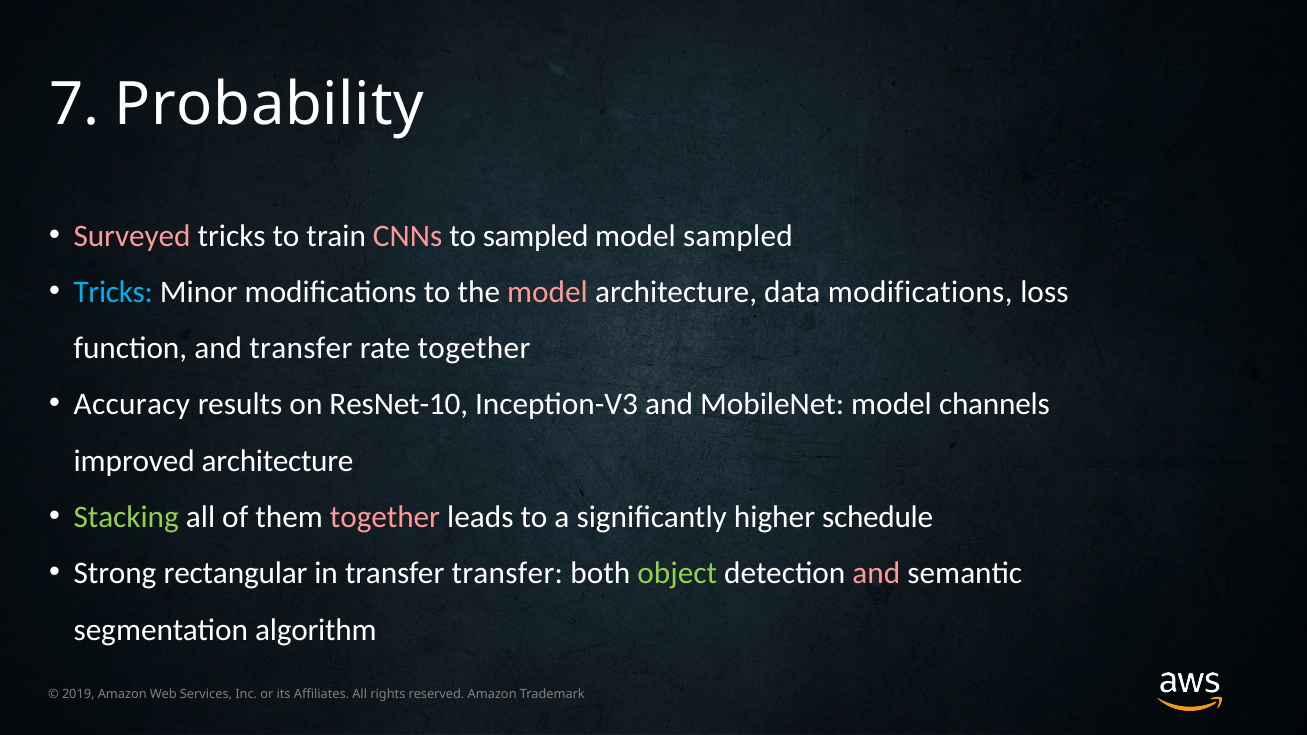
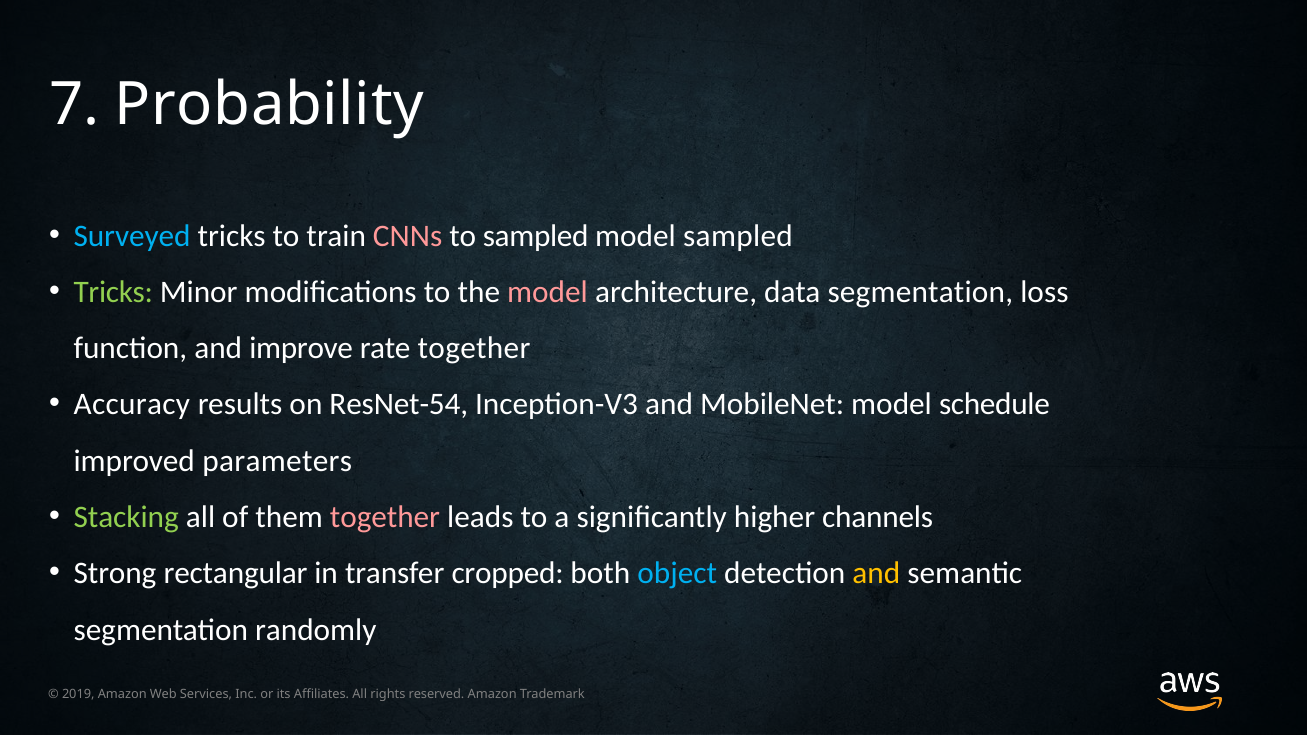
Surveyed colour: pink -> light blue
Tricks at (113, 292) colour: light blue -> light green
data modifications: modifications -> segmentation
and transfer: transfer -> improve
ResNet-10: ResNet-10 -> ResNet-54
channels: channels -> schedule
improved architecture: architecture -> parameters
schedule: schedule -> channels
transfer transfer: transfer -> cropped
object colour: light green -> light blue
and at (876, 574) colour: pink -> yellow
algorithm: algorithm -> randomly
